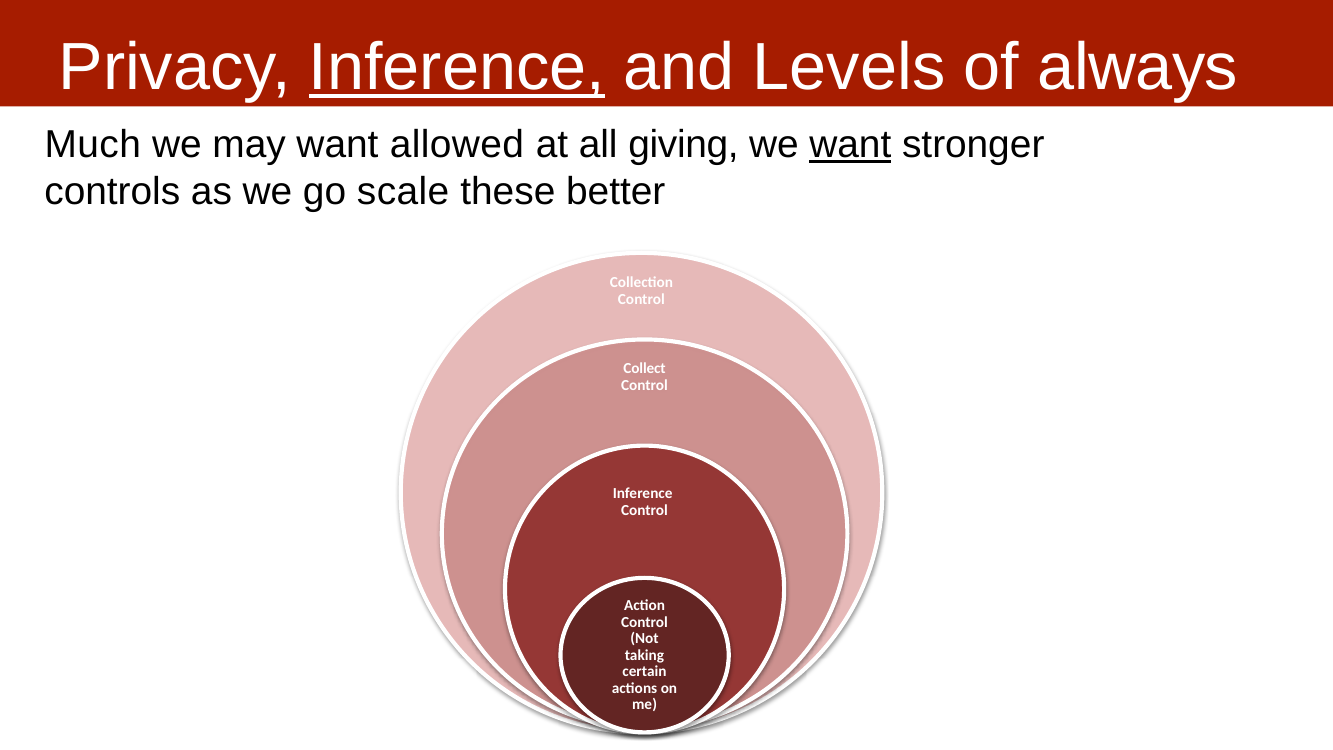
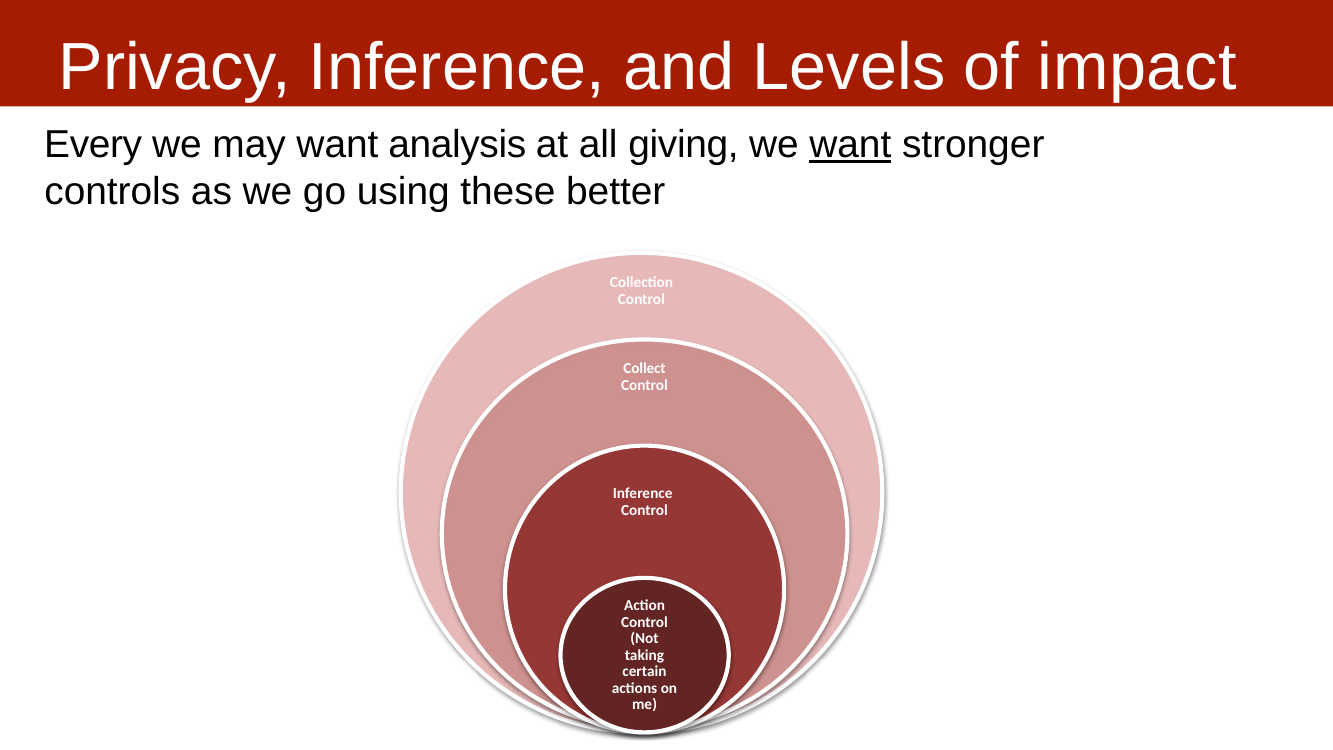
Inference at (457, 67) underline: present -> none
always: always -> impact
Much: Much -> Every
allowed: allowed -> analysis
scale: scale -> using
